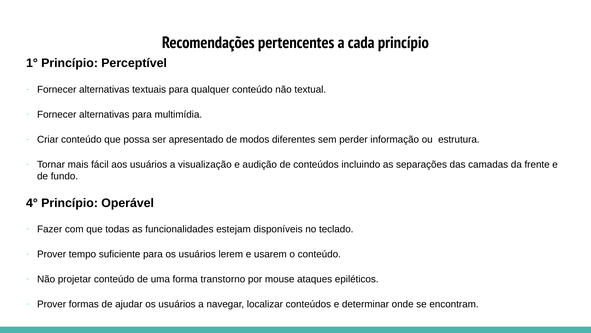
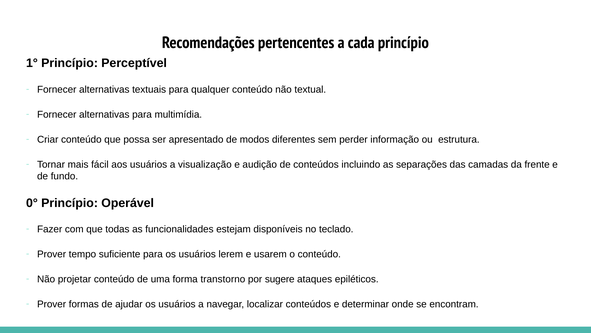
4°: 4° -> 0°
mouse: mouse -> sugere
